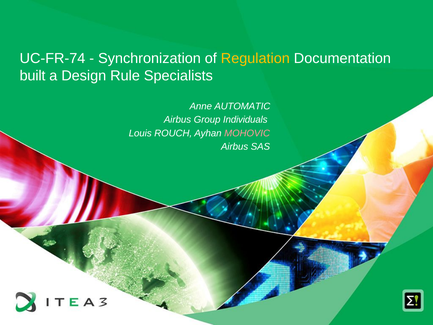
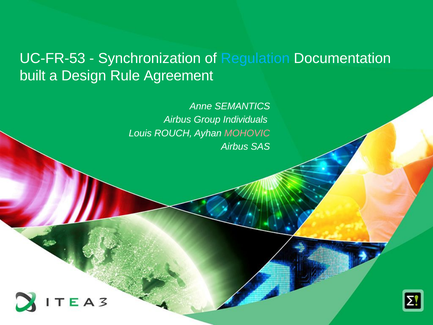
UC-FR-74: UC-FR-74 -> UC-FR-53
Regulation colour: yellow -> light blue
Specialists: Specialists -> Agreement
AUTOMATIC: AUTOMATIC -> SEMANTICS
